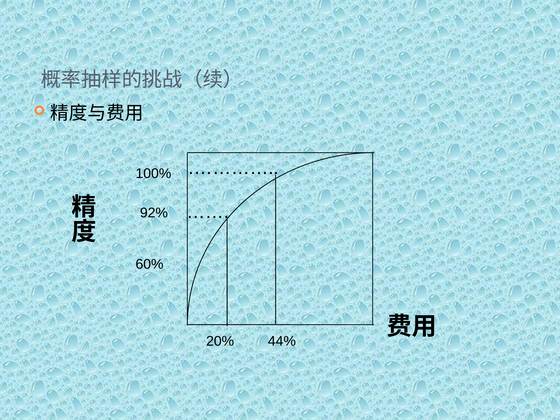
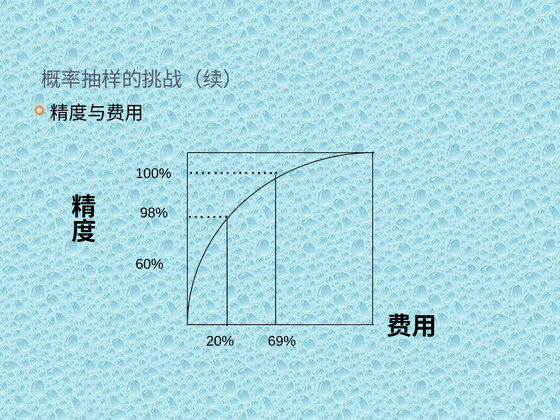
92%: 92% -> 98%
44%: 44% -> 69%
